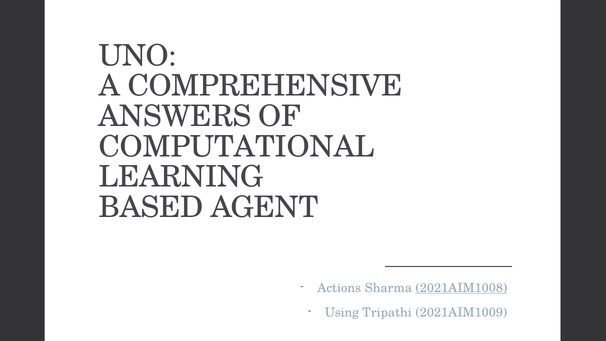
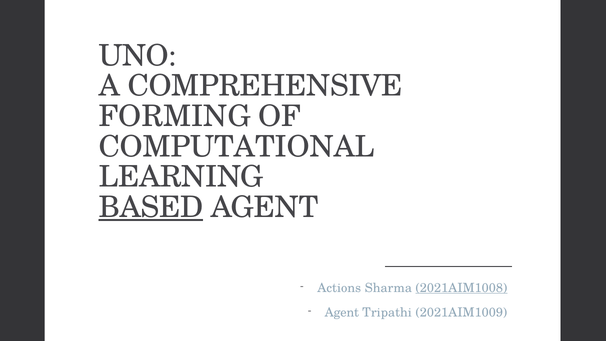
ANSWERS: ANSWERS -> FORMING
BASED underline: none -> present
Using at (342, 312): Using -> Agent
